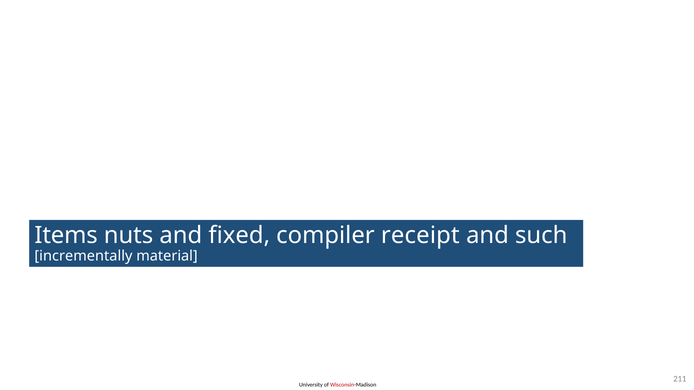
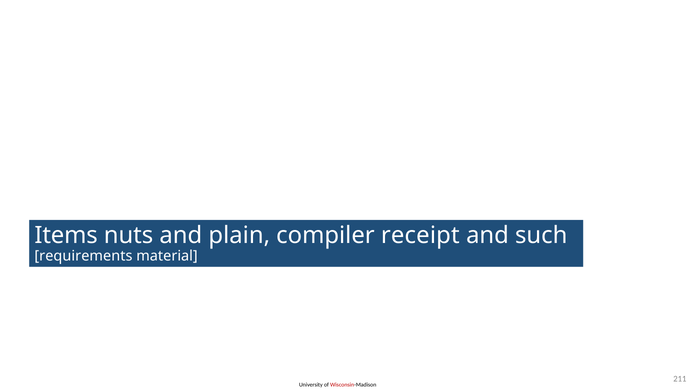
fixed: fixed -> plain
incrementally: incrementally -> requirements
